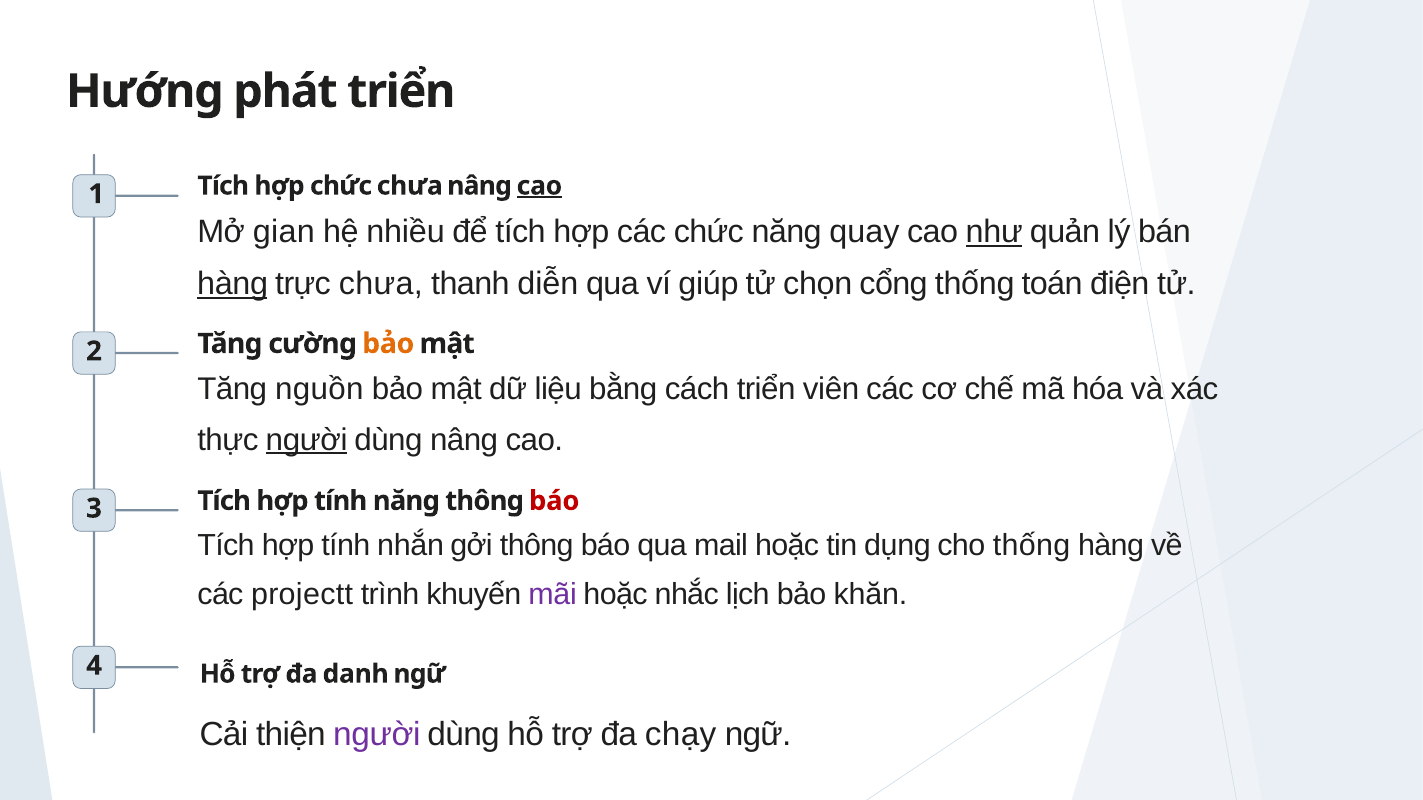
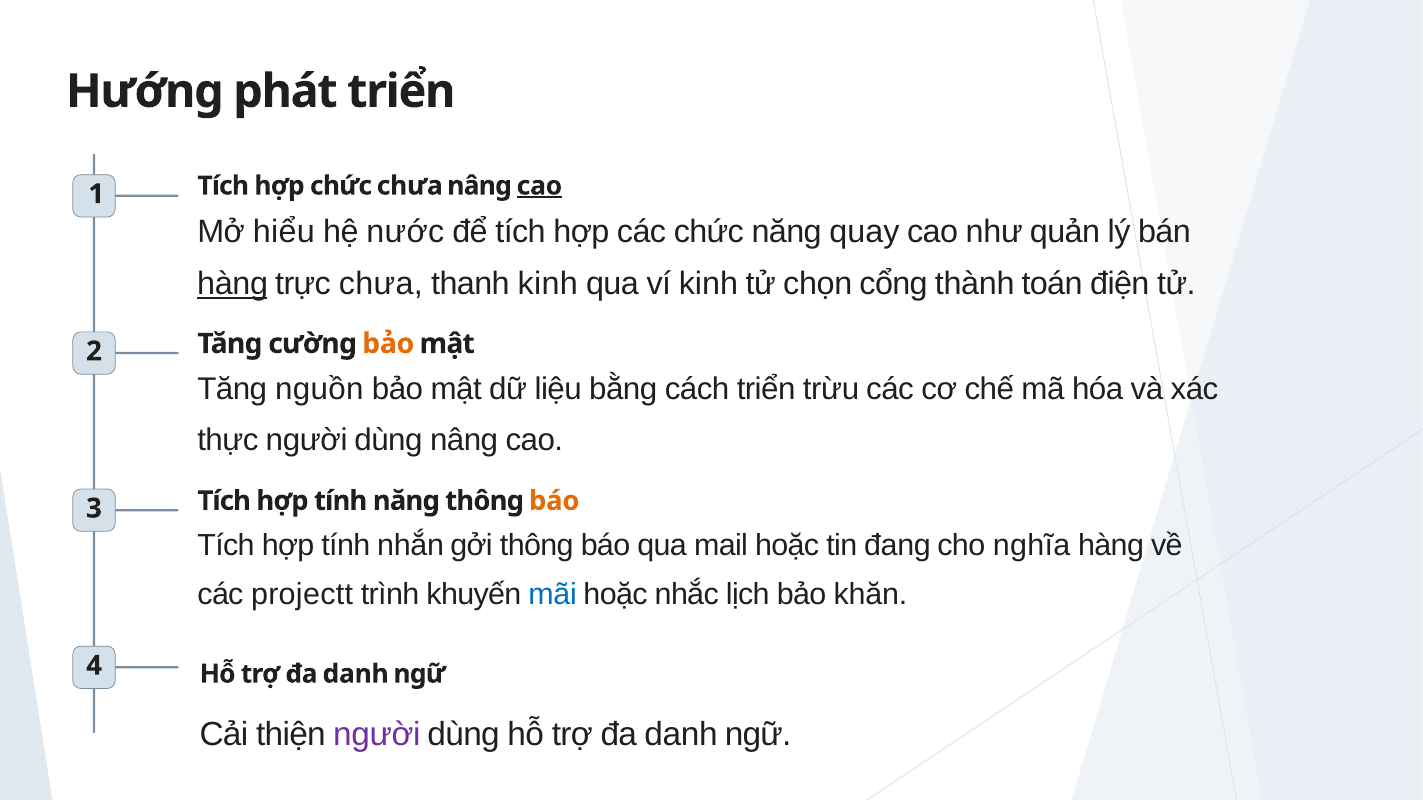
gian: gian -> hiểu
nhiều: nhiều -> nước
như underline: present -> none
thanh diễn: diễn -> kinh
ví giúp: giúp -> kinh
cổng thống: thống -> thành
viên: viên -> trừu
người at (307, 440) underline: present -> none
báo at (554, 501) colour: red -> orange
dụng: dụng -> đang
cho thống: thống -> nghĩa
mãi colour: purple -> blue
chạy at (681, 735): chạy -> danh
